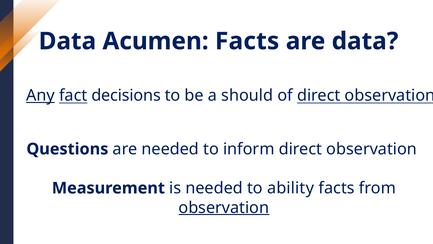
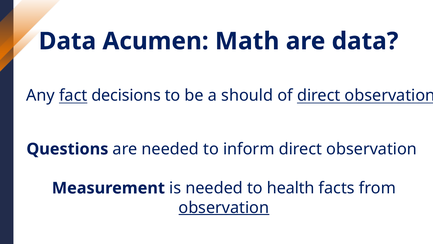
Acumen Facts: Facts -> Math
Any underline: present -> none
ability: ability -> health
